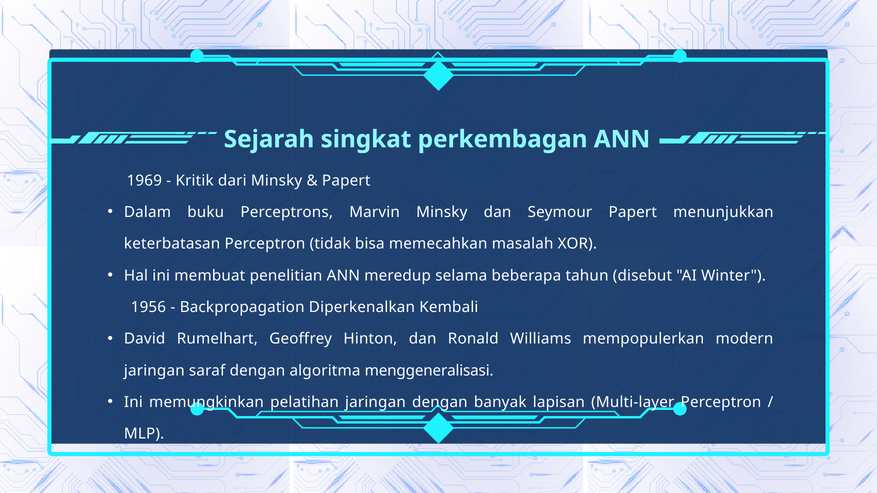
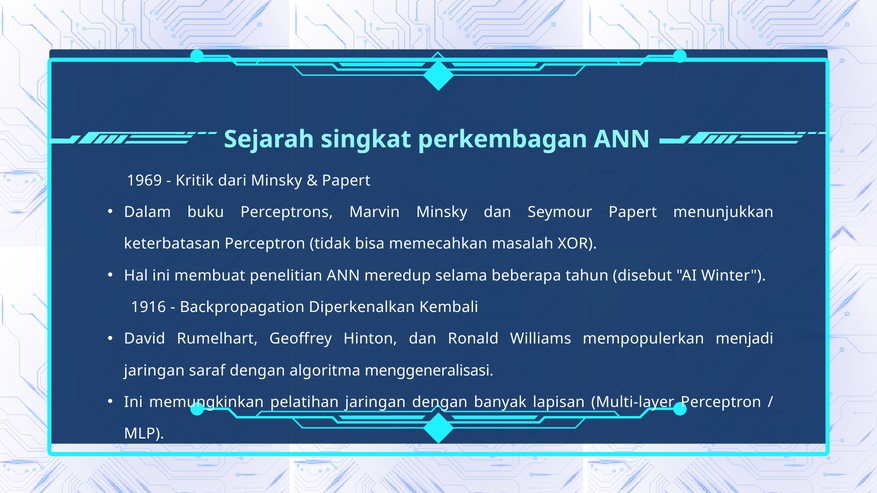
1956: 1956 -> 1916
modern: modern -> menjadi
